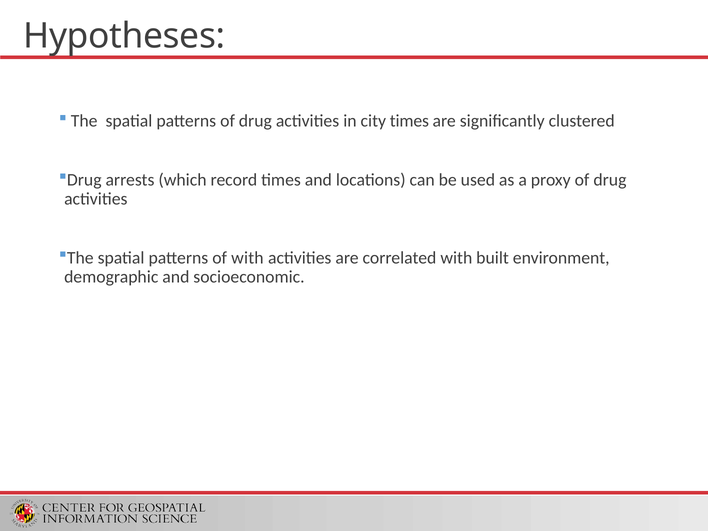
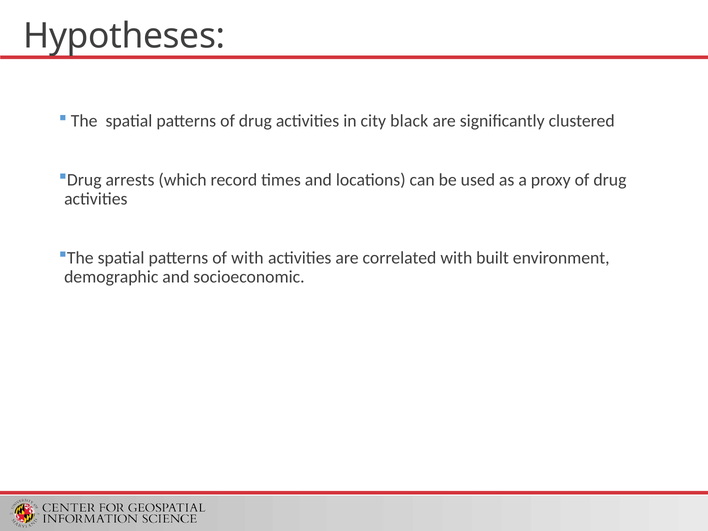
city times: times -> black
